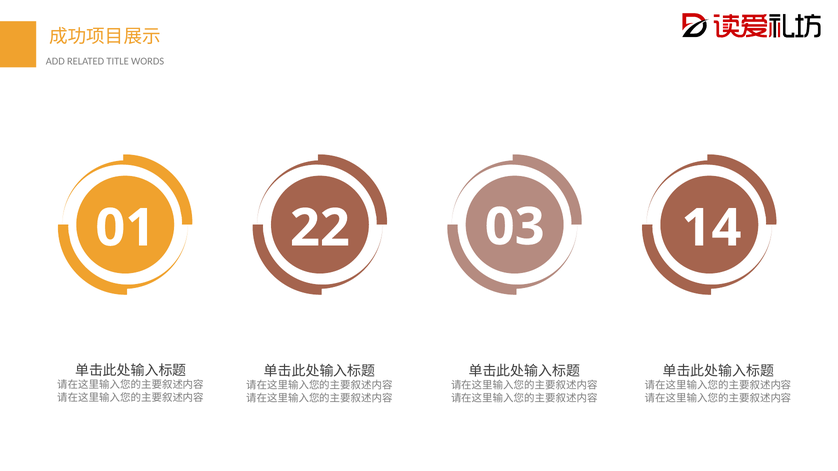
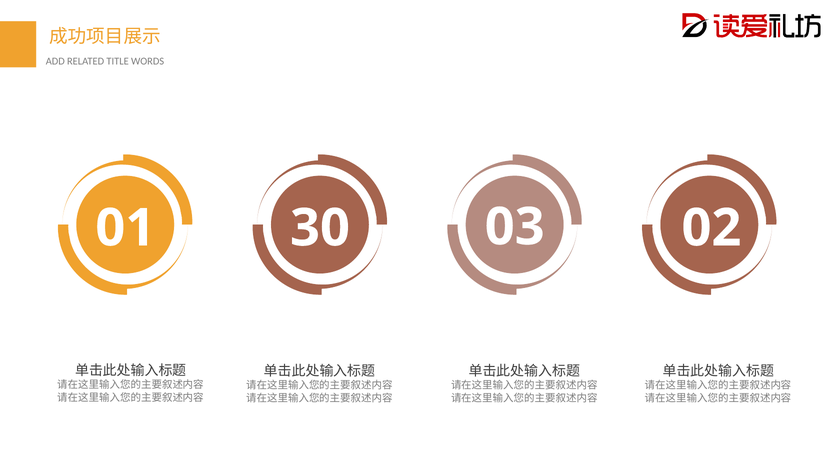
22: 22 -> 30
14: 14 -> 02
